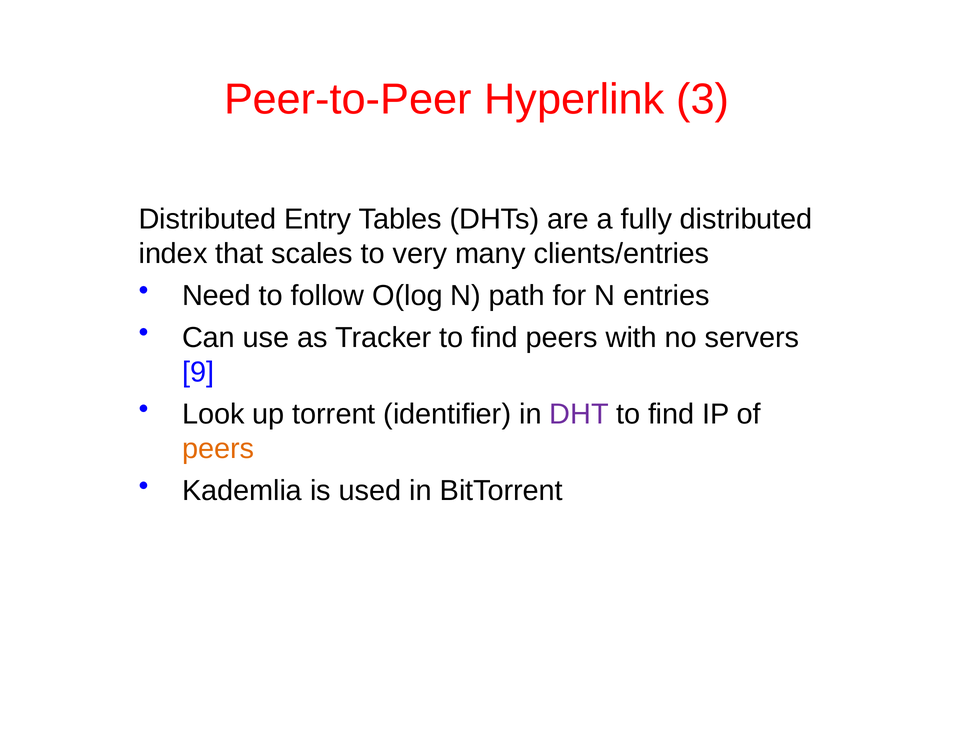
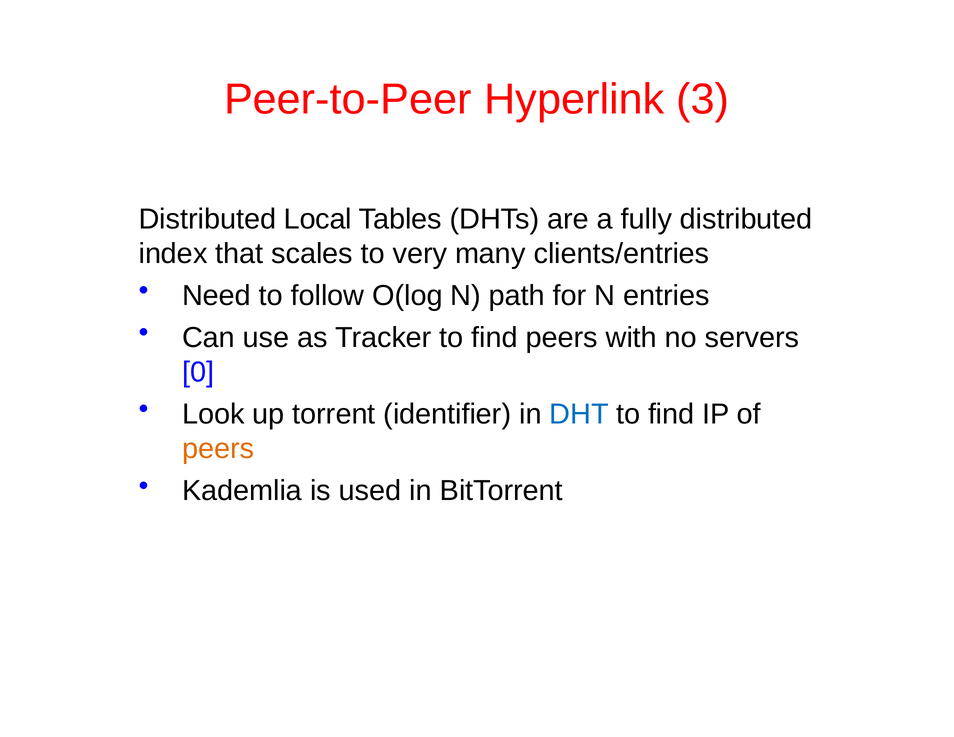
Entry: Entry -> Local
9: 9 -> 0
DHT colour: purple -> blue
